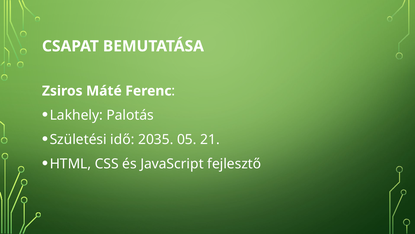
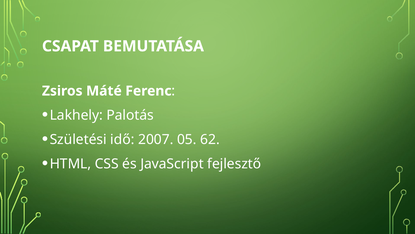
2035: 2035 -> 2007
21: 21 -> 62
